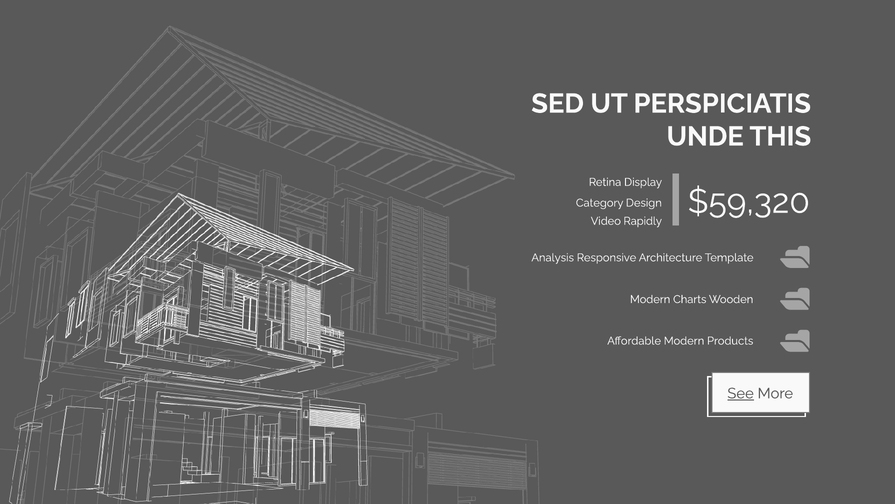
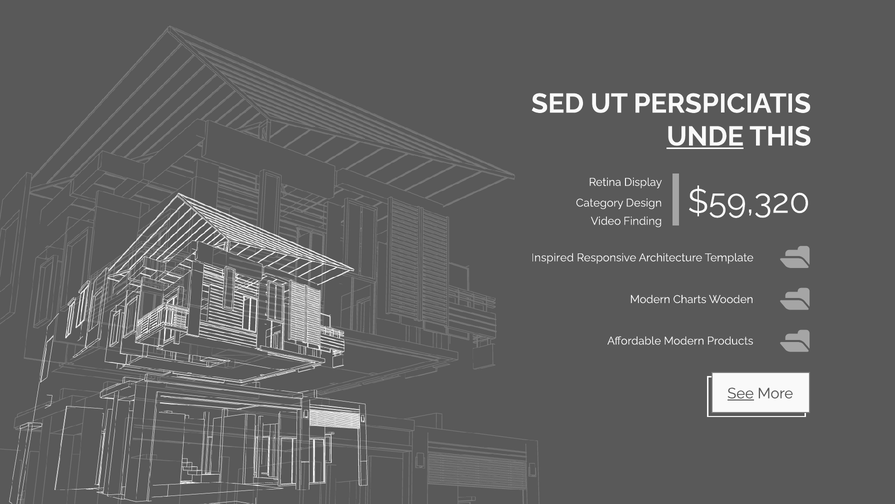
UNDE underline: none -> present
Rapidly: Rapidly -> Finding
Analysis: Analysis -> Inspired
